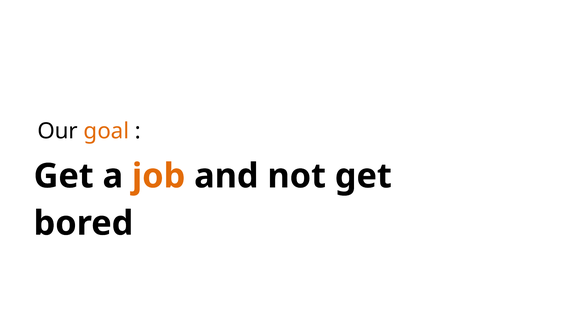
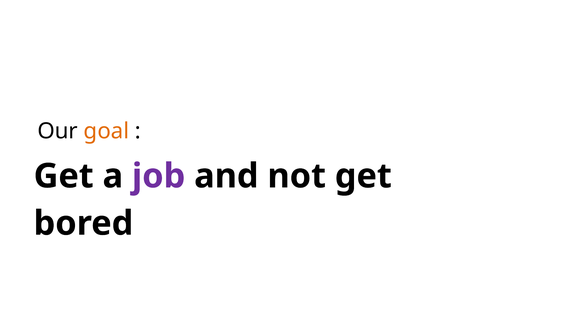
job colour: orange -> purple
